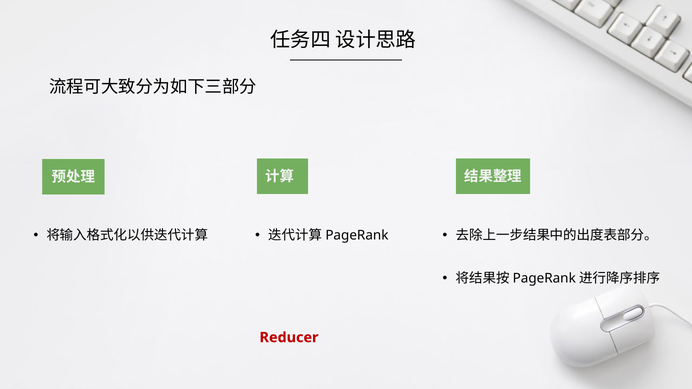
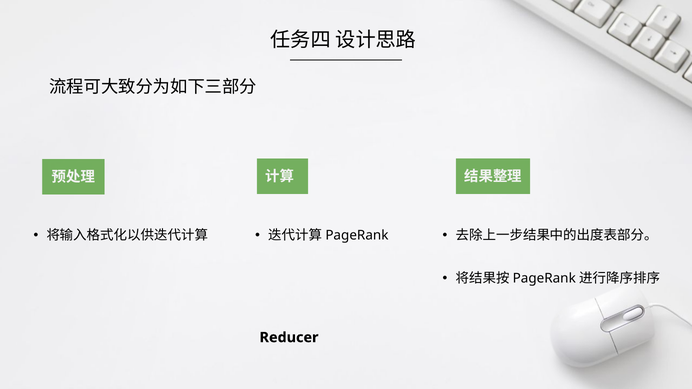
Reducer colour: red -> black
